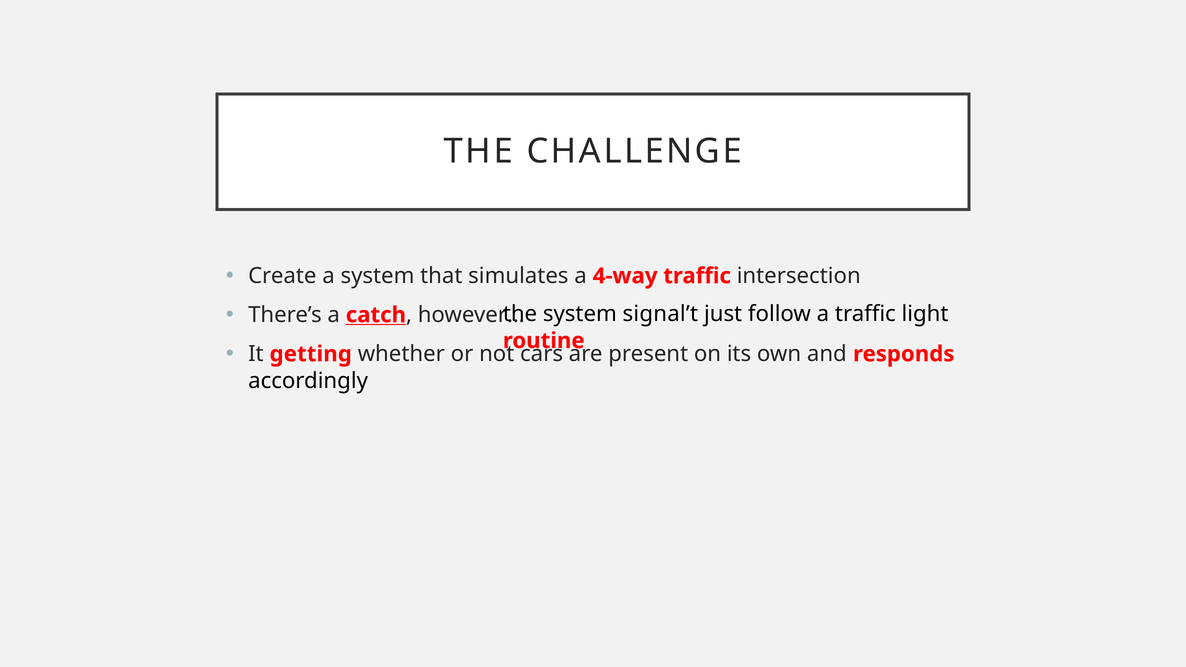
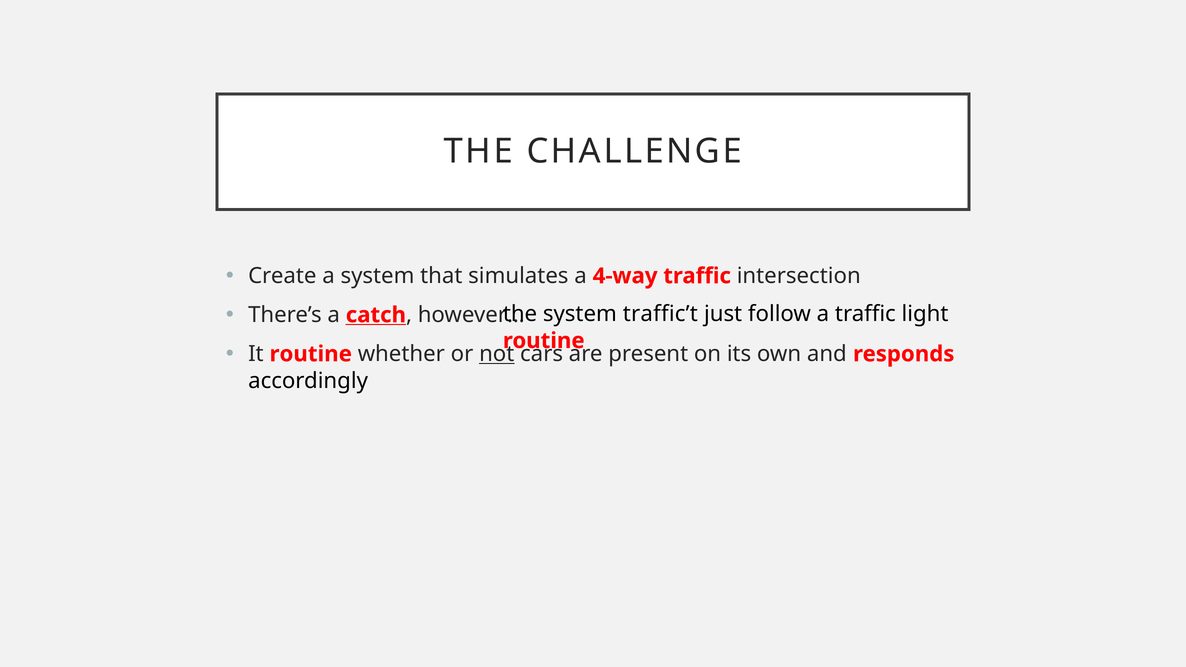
signal’t: signal’t -> traffic’t
It getting: getting -> routine
not underline: none -> present
